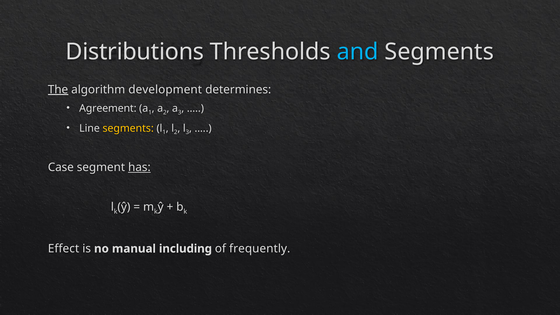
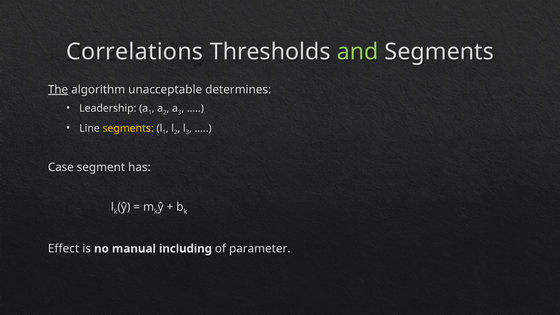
Distributions: Distributions -> Correlations
and colour: light blue -> light green
development: development -> unacceptable
Agreement: Agreement -> Leadership
has underline: present -> none
frequently: frequently -> parameter
